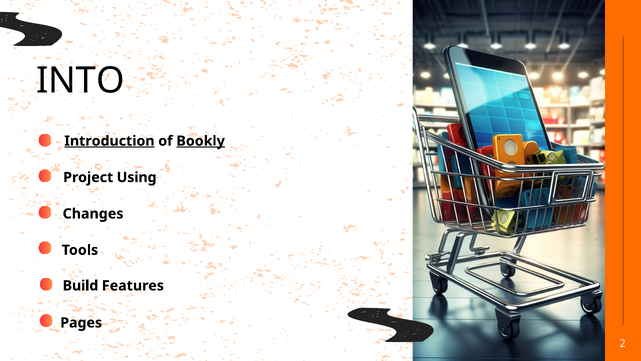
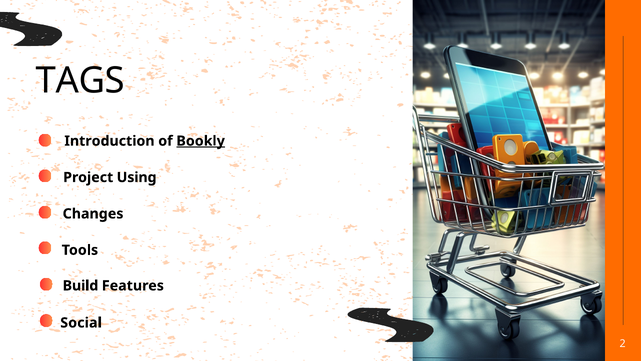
INTO: INTO -> TAGS
Introduction underline: present -> none
Pages: Pages -> Social
